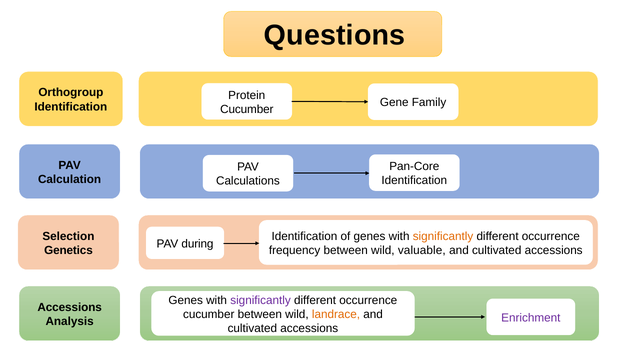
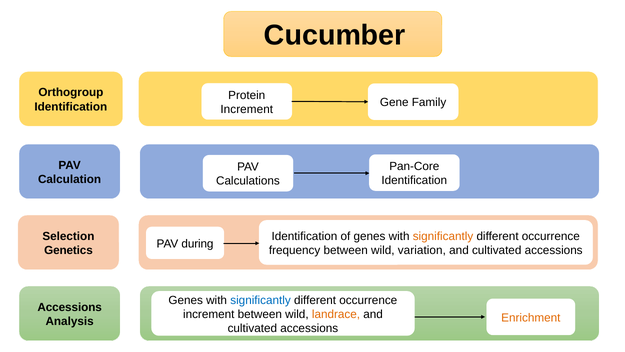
Questions: Questions -> Cucumber
Cucumber at (247, 109): Cucumber -> Increment
valuable: valuable -> variation
significantly at (261, 300) colour: purple -> blue
cucumber at (209, 314): cucumber -> increment
Enrichment colour: purple -> orange
